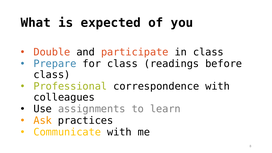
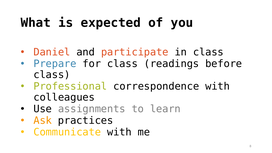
Double: Double -> Daniel
